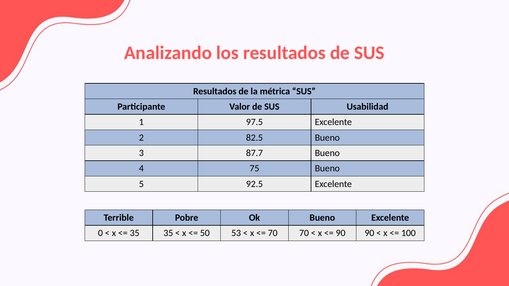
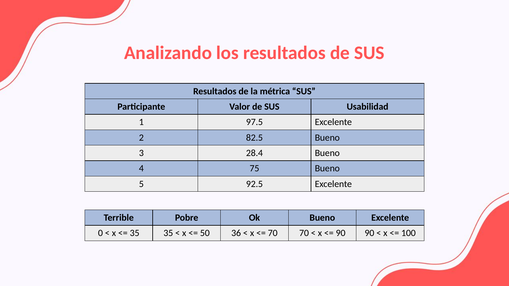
87.7: 87.7 -> 28.4
53: 53 -> 36
